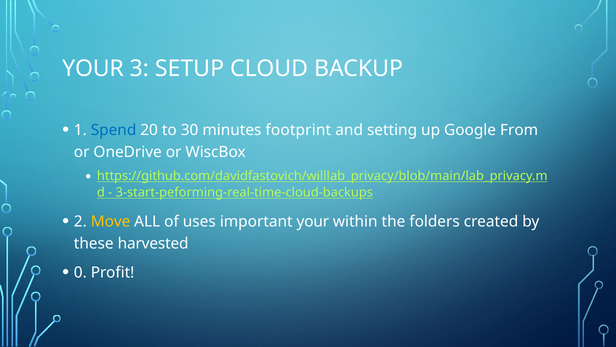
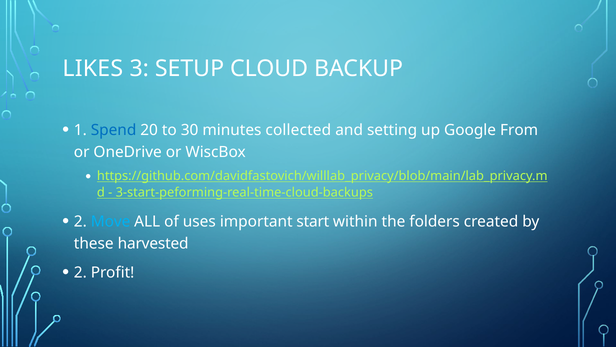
YOUR at (93, 68): YOUR -> LIKES
footprint: footprint -> collected
Move colour: yellow -> light blue
important your: your -> start
0 at (80, 272): 0 -> 2
